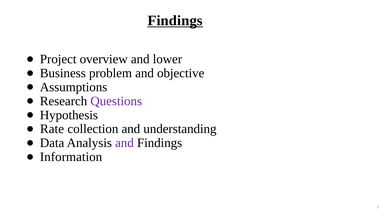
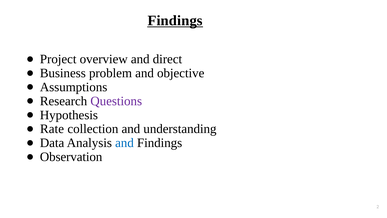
lower: lower -> direct
and at (124, 143) colour: purple -> blue
Information: Information -> Observation
